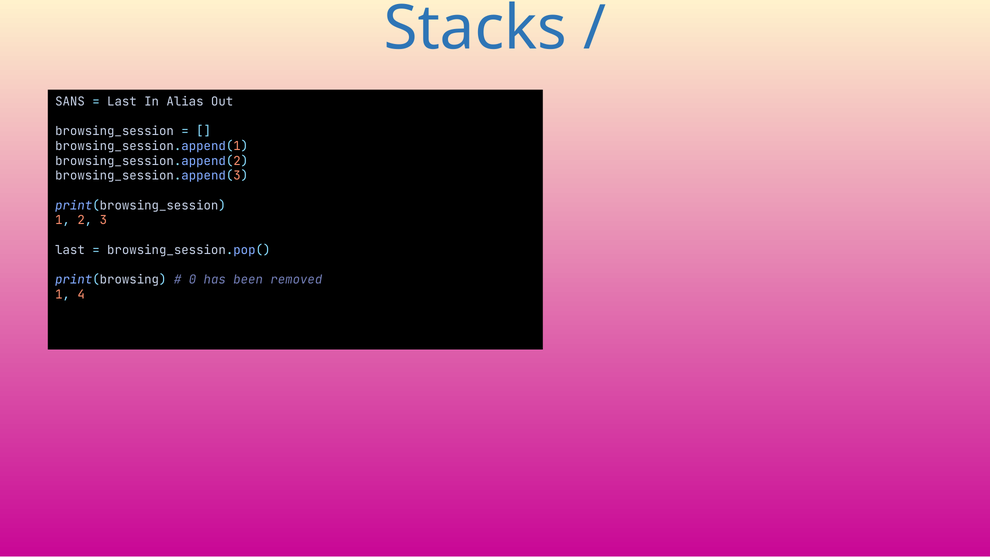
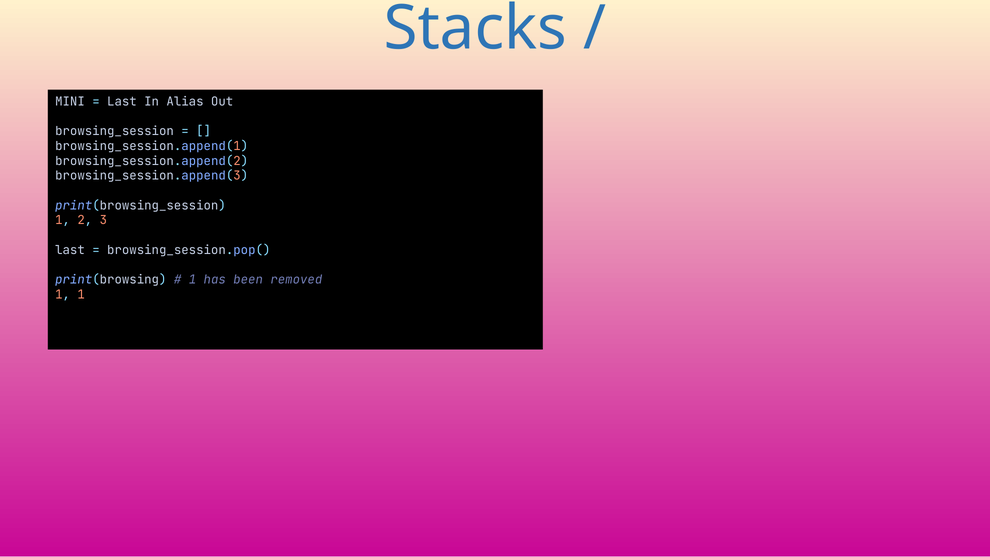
SANS: SANS -> MINI
0 at (192, 280): 0 -> 1
1 4: 4 -> 1
